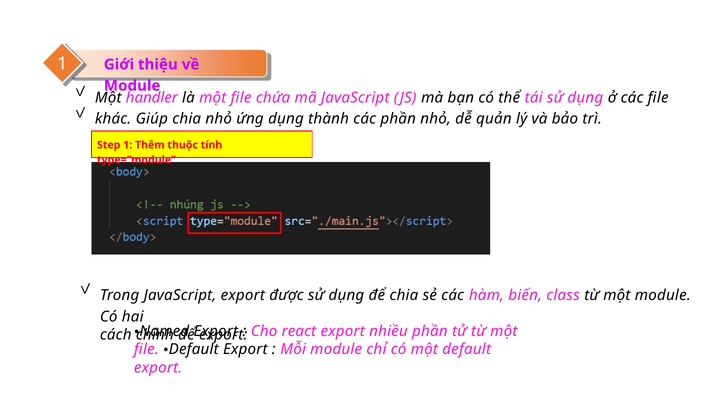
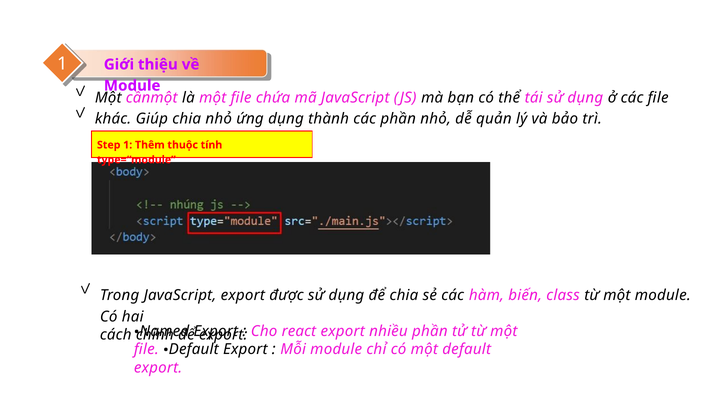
handler: handler -> cầnmột
